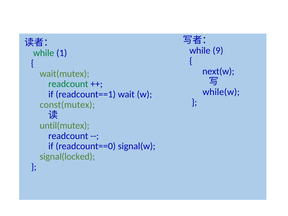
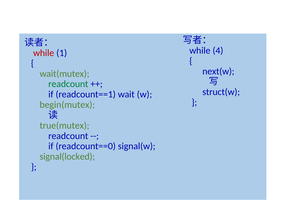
9: 9 -> 4
while at (44, 53) colour: green -> red
while(w: while(w -> struct(w
const(mutex: const(mutex -> begin(mutex
until(mutex: until(mutex -> true(mutex
